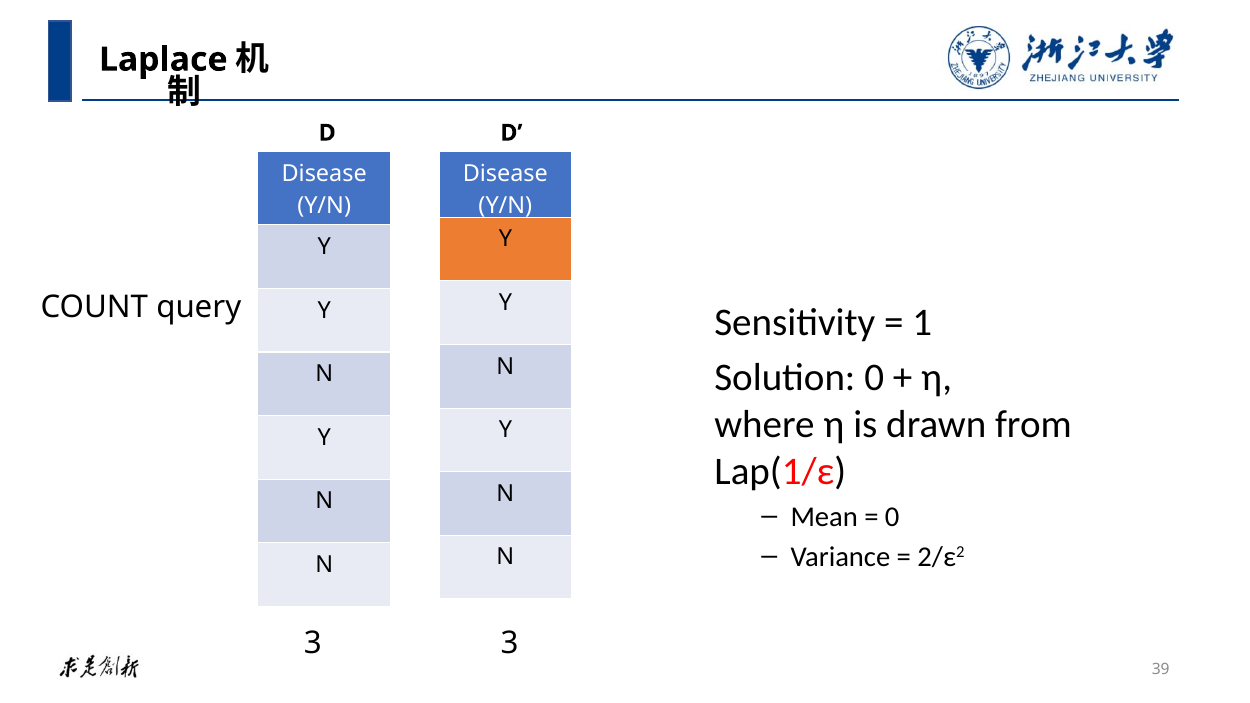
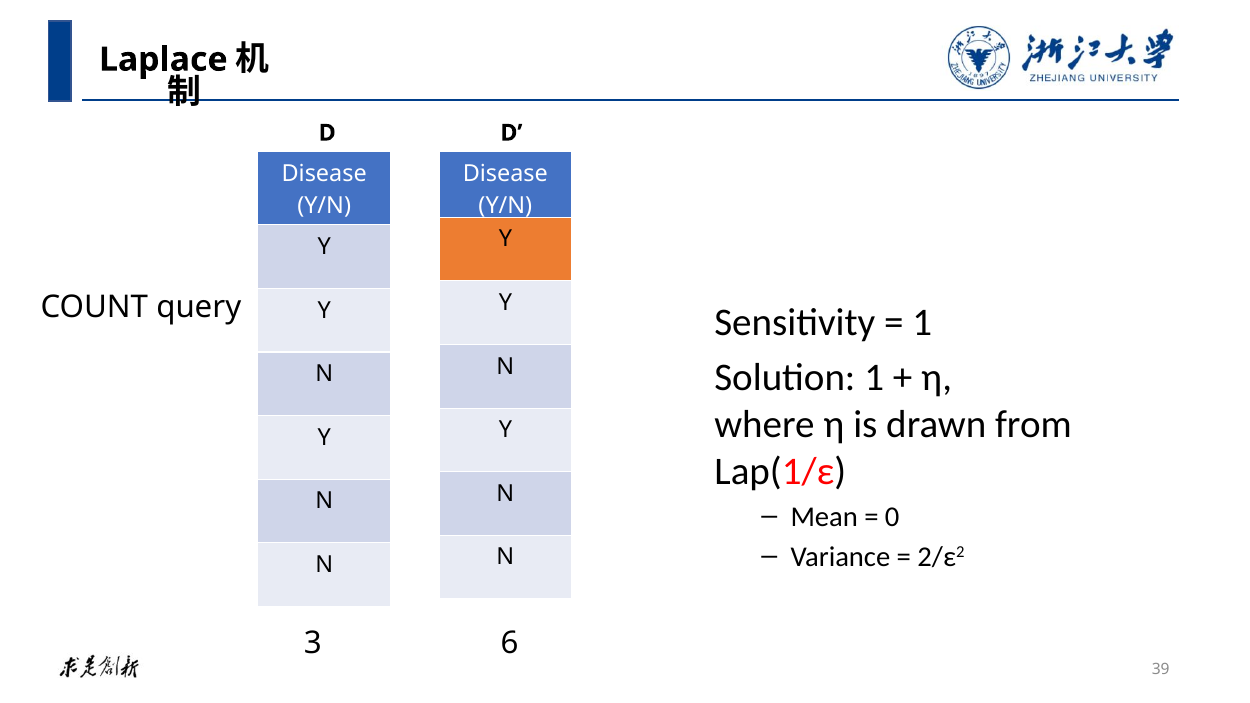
Solution 0: 0 -> 1
3 3: 3 -> 6
